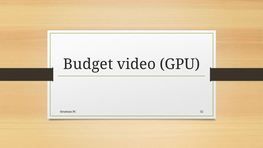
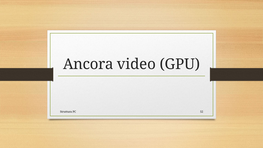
Budget: Budget -> Ancora
